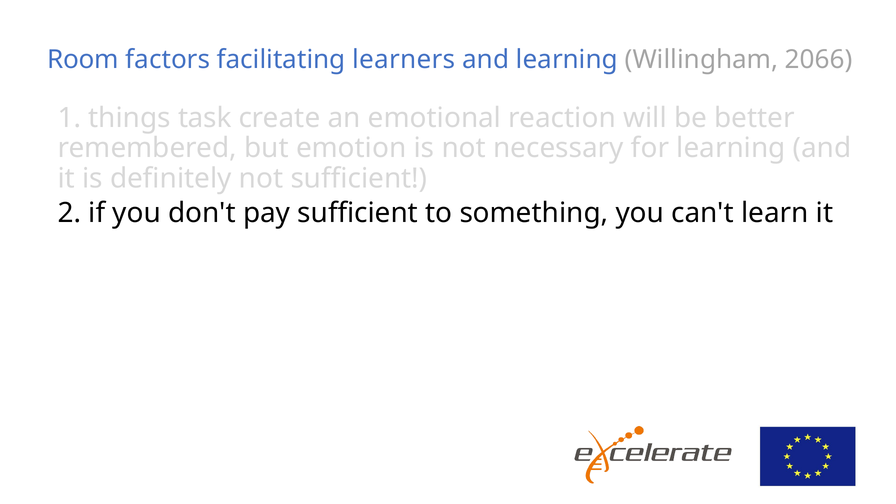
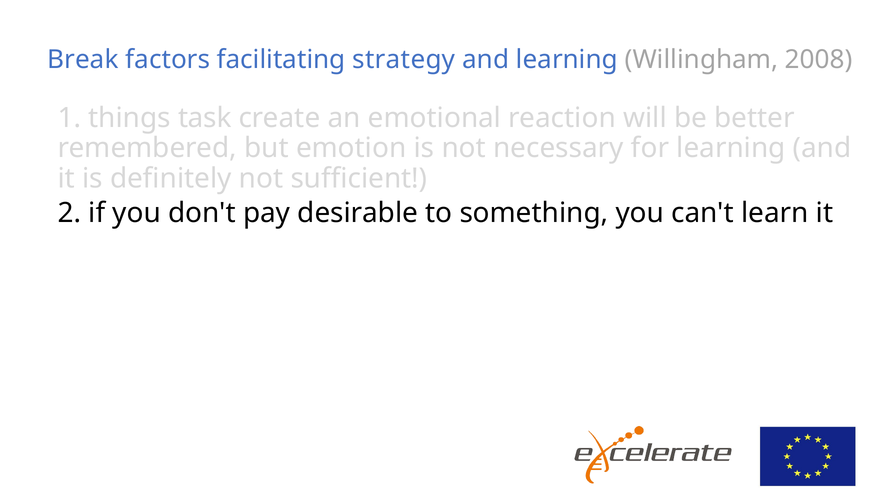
Room: Room -> Break
learners: learners -> strategy
2066: 2066 -> 2008
pay sufficient: sufficient -> desirable
